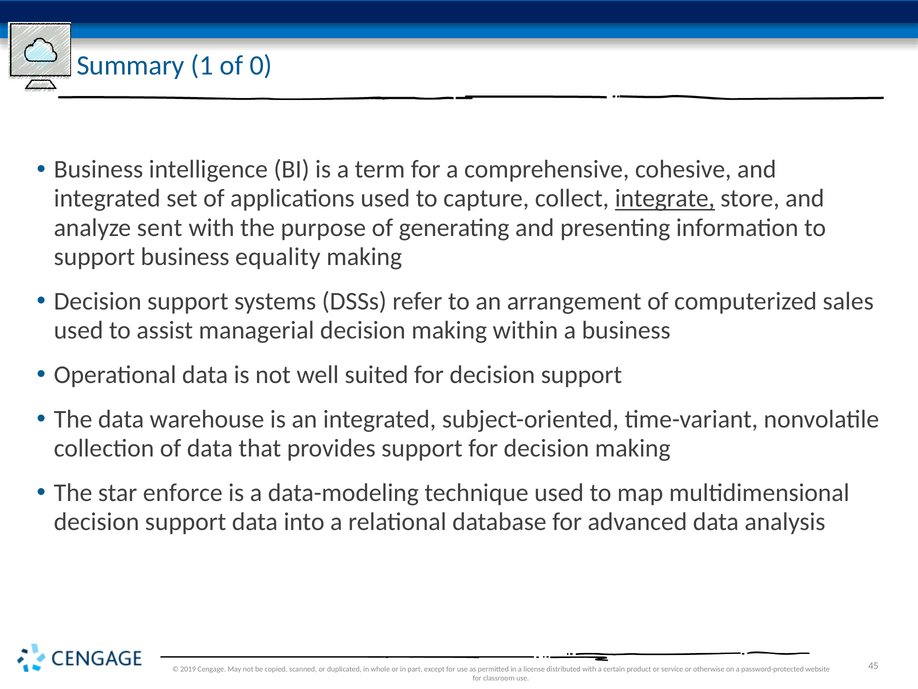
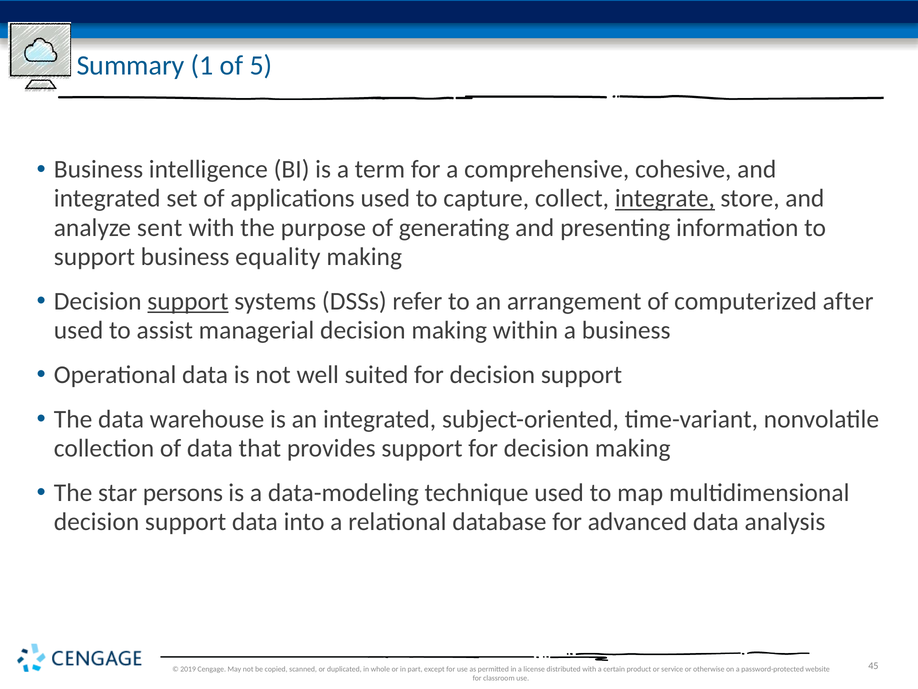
0: 0 -> 5
support at (188, 301) underline: none -> present
sales: sales -> after
enforce: enforce -> persons
